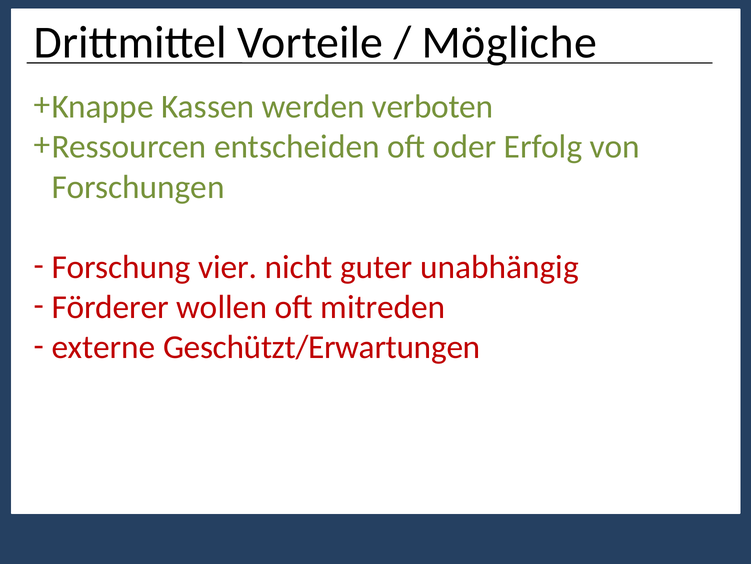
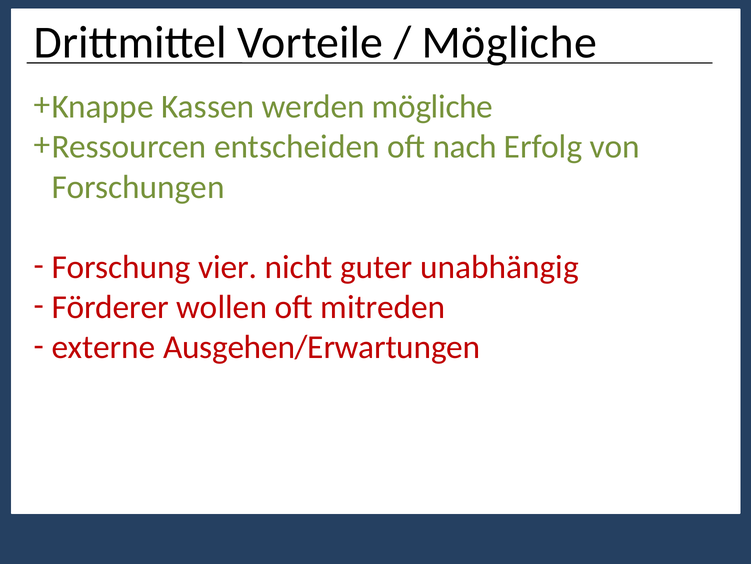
werden verboten: verboten -> mögliche
oder: oder -> nach
Geschützt/Erwartungen: Geschützt/Erwartungen -> Ausgehen/Erwartungen
